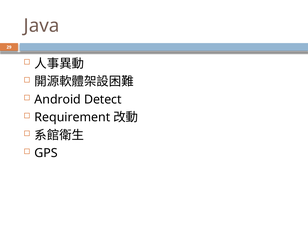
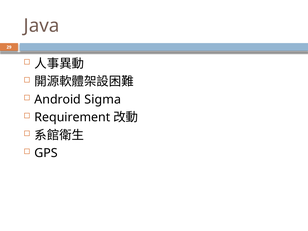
Detect: Detect -> Sigma
